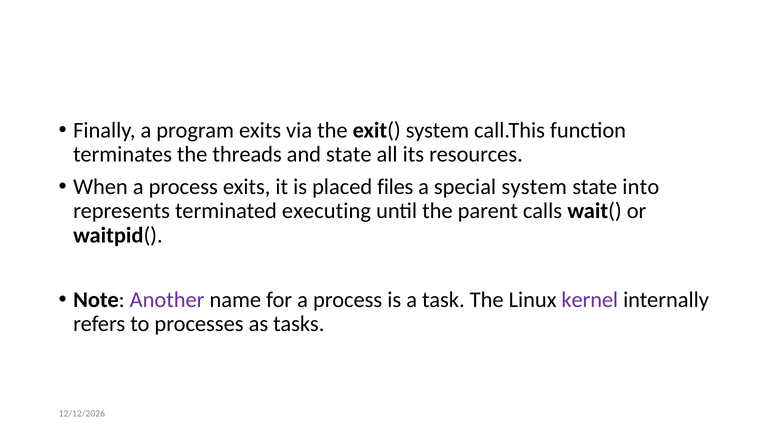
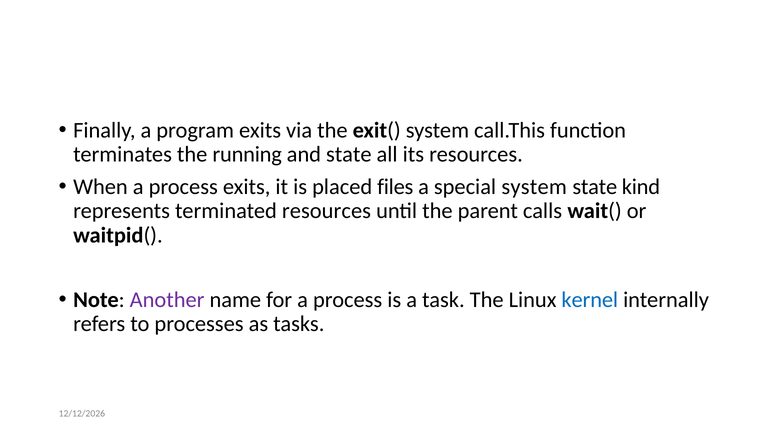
threads: threads -> running
into: into -> kind
terminated executing: executing -> resources
kernel colour: purple -> blue
